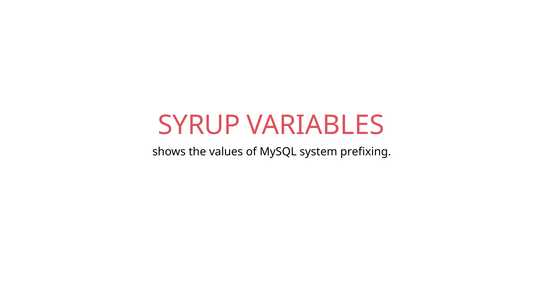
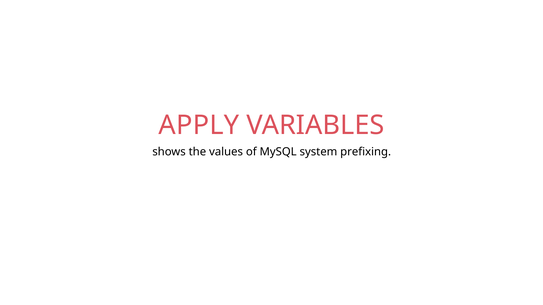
SYRUP: SYRUP -> APPLY
